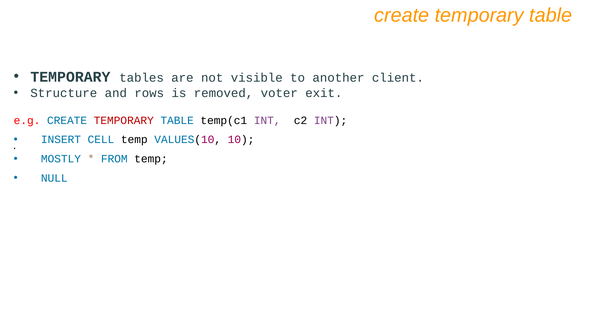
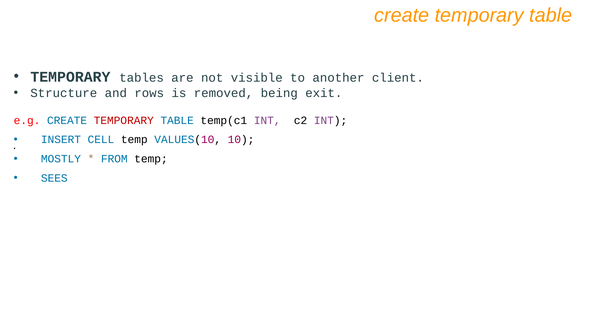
voter: voter -> being
NULL: NULL -> SEES
